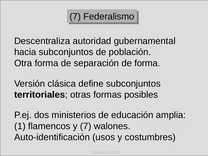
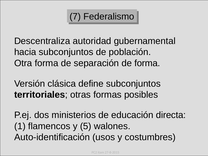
amplia: amplia -> directa
y 7: 7 -> 5
